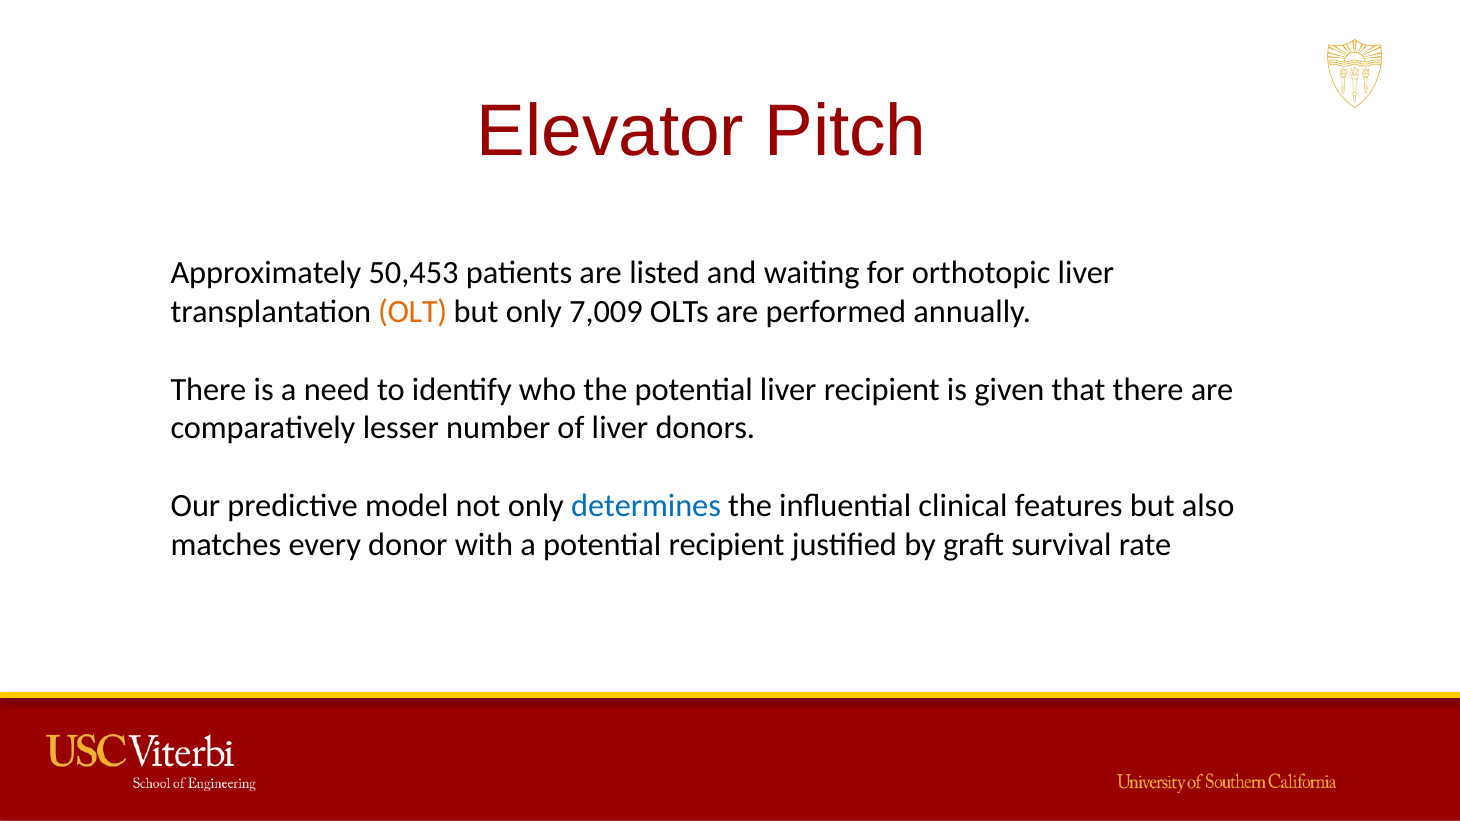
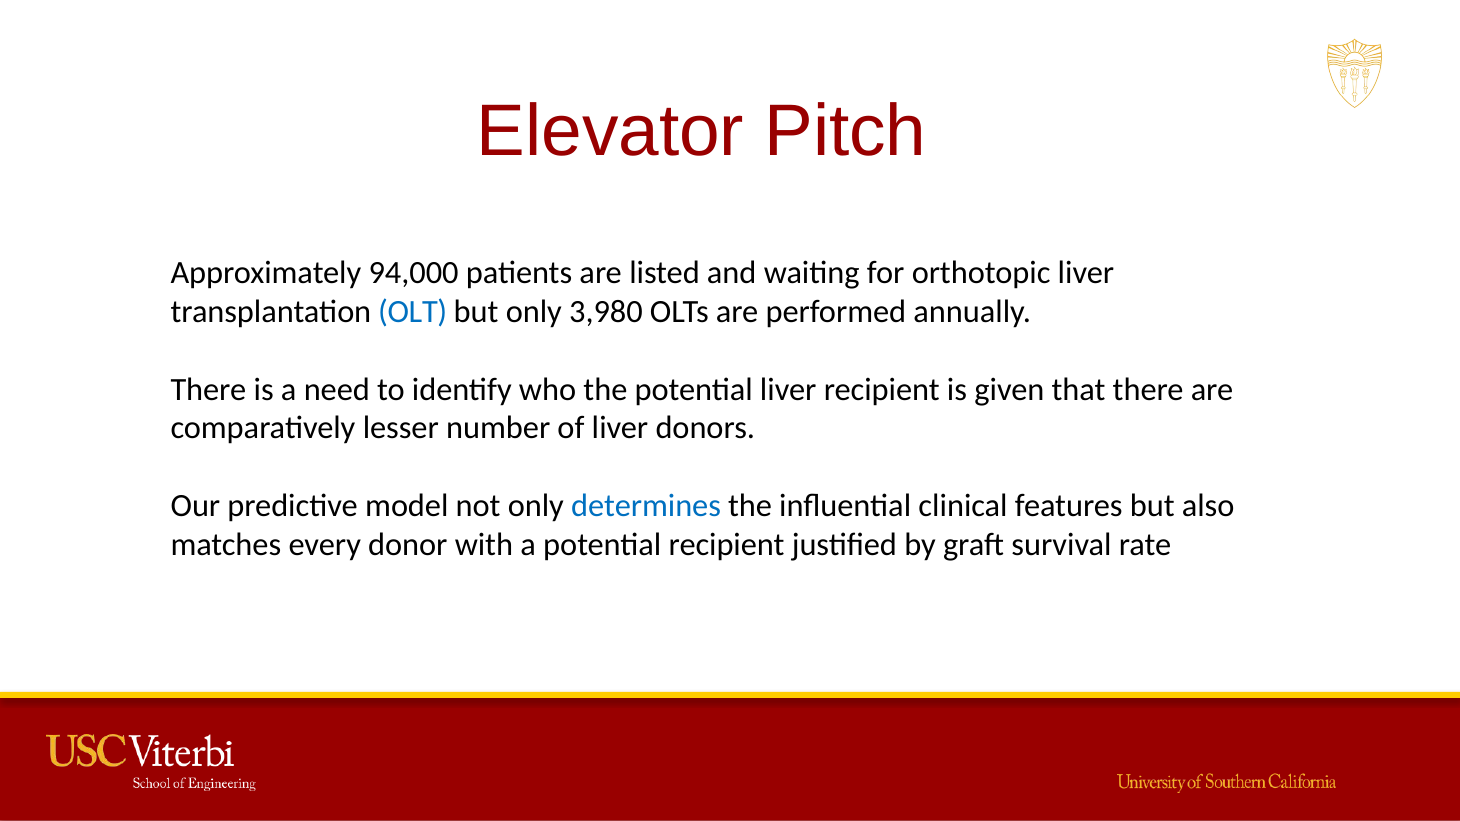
50,453: 50,453 -> 94,000
OLT colour: orange -> blue
7,009: 7,009 -> 3,980
